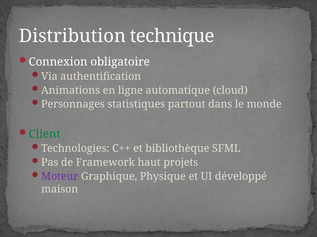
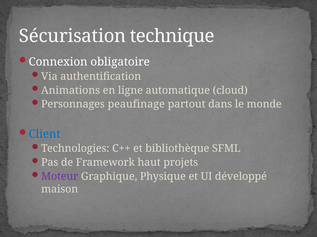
Distribution: Distribution -> Sécurisation
statistiques: statistiques -> peaufinage
Client colour: green -> blue
